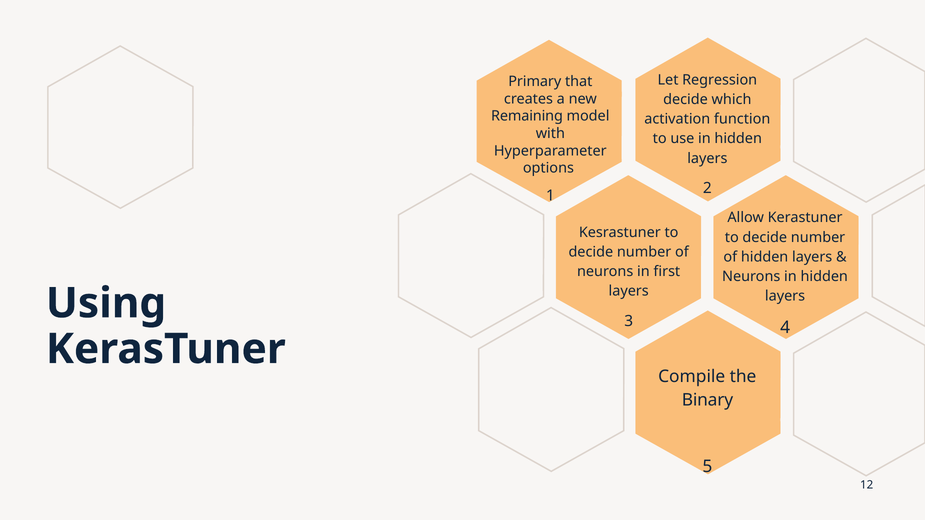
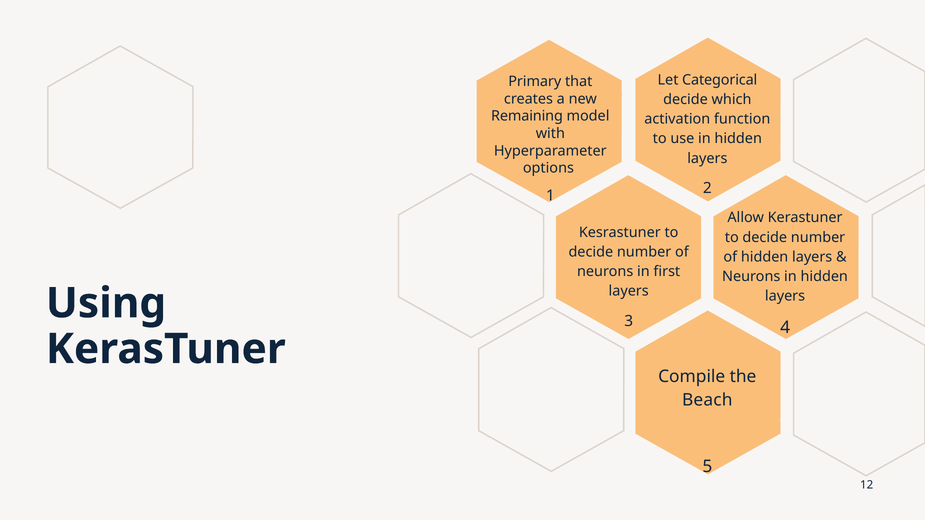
Regression: Regression -> Categorical
Binary: Binary -> Beach
